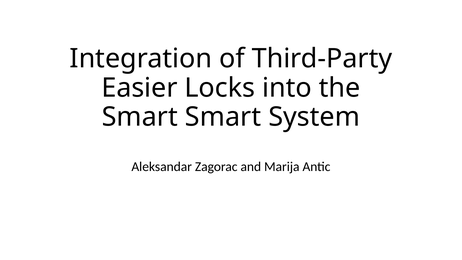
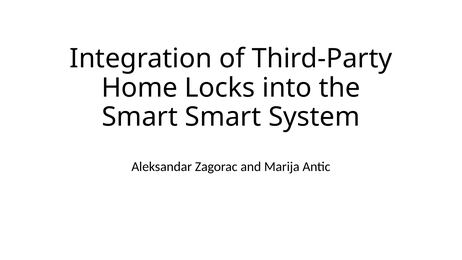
Easier: Easier -> Home
